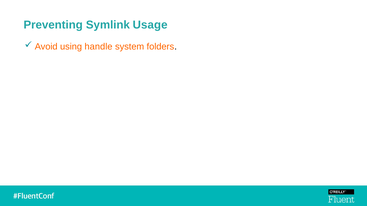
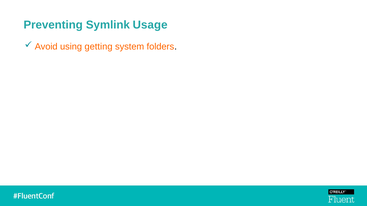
handle: handle -> getting
